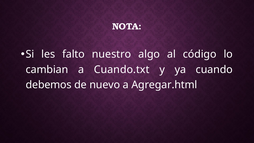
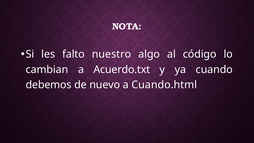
Cuando.txt: Cuando.txt -> Acuerdo.txt
Agregar.html: Agregar.html -> Cuando.html
